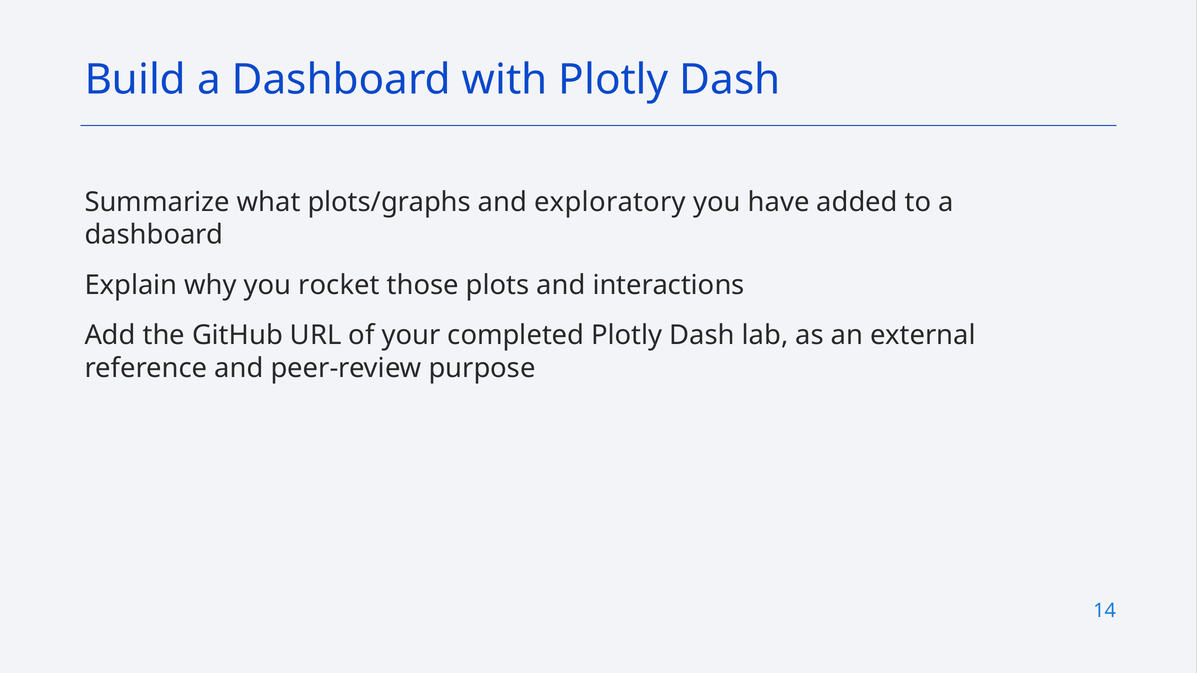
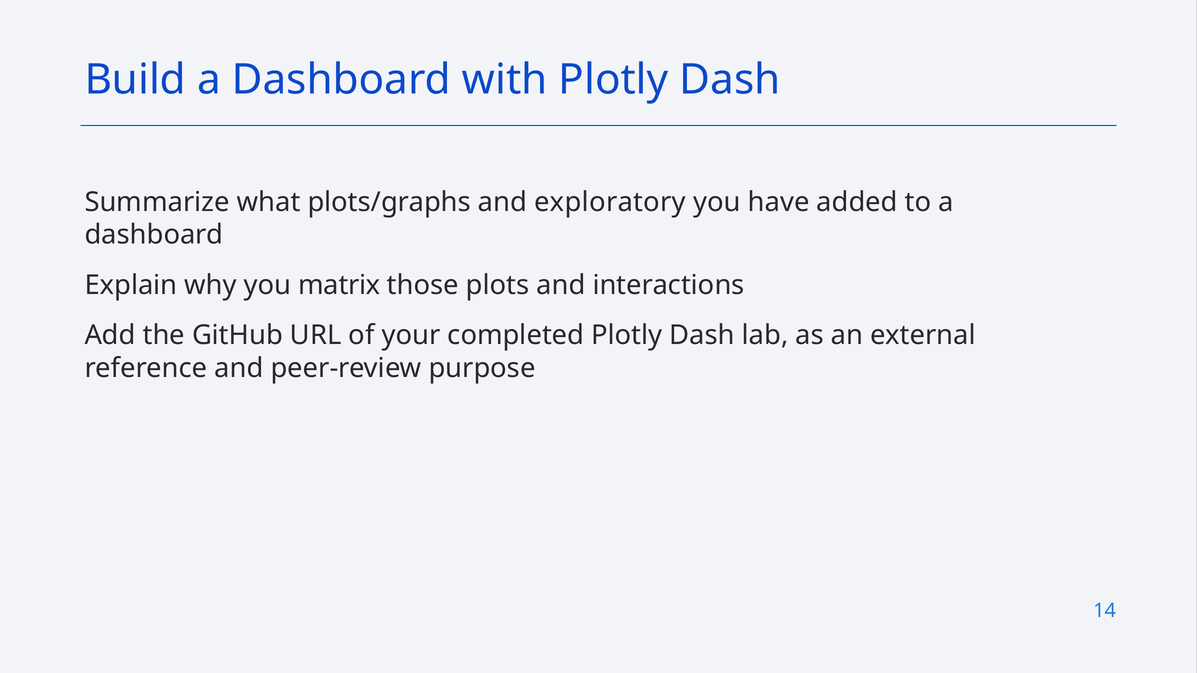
rocket: rocket -> matrix
